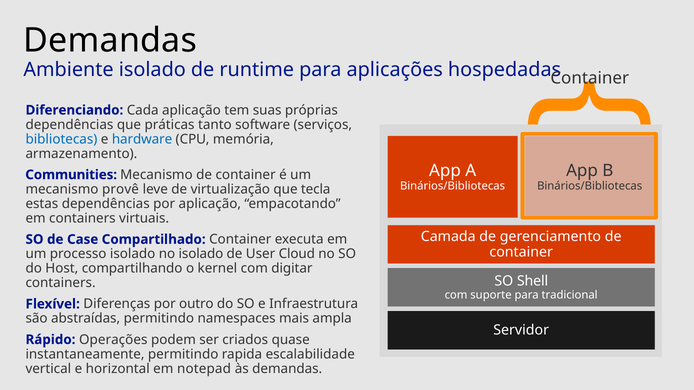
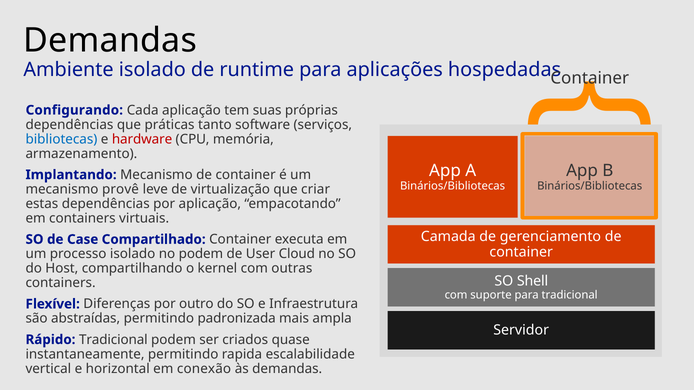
Diferenciando: Diferenciando -> Configurando
hardware colour: blue -> red
Communities: Communities -> Implantando
tecla: tecla -> criar
no isolado: isolado -> podem
digitar: digitar -> outras
namespaces: namespaces -> padronizada
Rápido Operações: Operações -> Tradicional
notepad: notepad -> conexão
